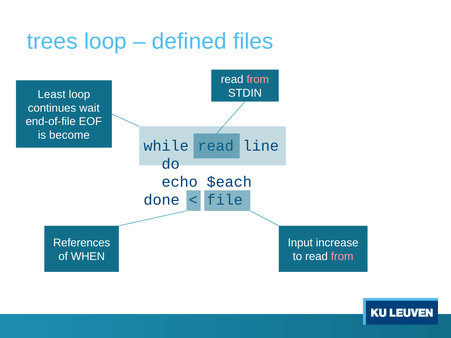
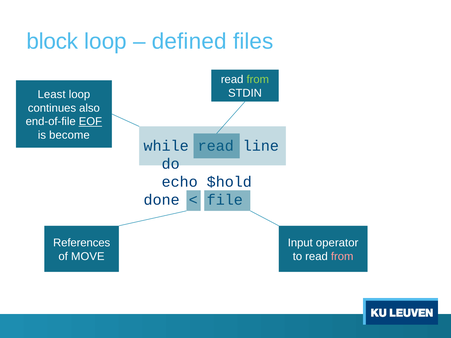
trees: trees -> block
from at (258, 80) colour: pink -> light green
wait: wait -> also
EOF underline: none -> present
$each: $each -> $hold
increase: increase -> operator
WHEN: WHEN -> MOVE
